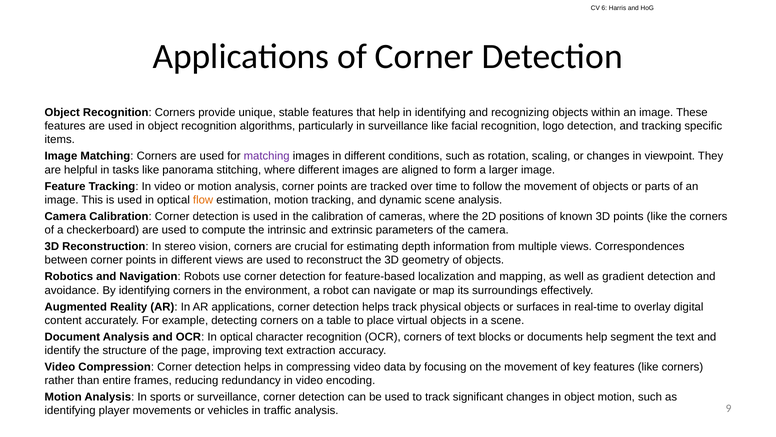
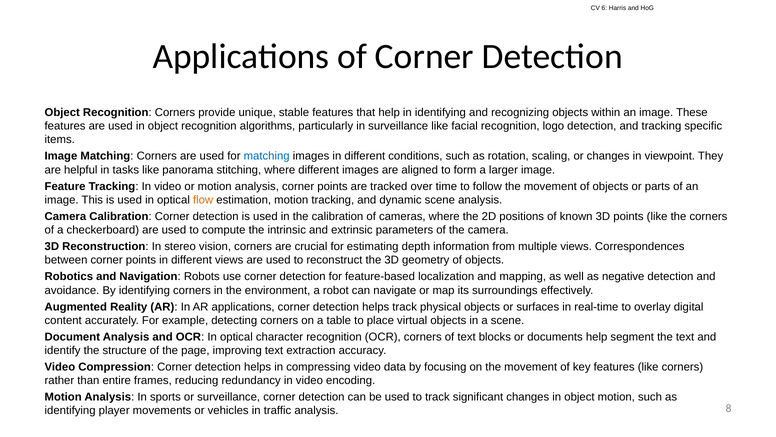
matching at (267, 156) colour: purple -> blue
gradient: gradient -> negative
9: 9 -> 8
